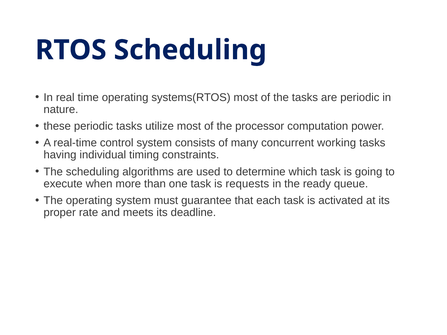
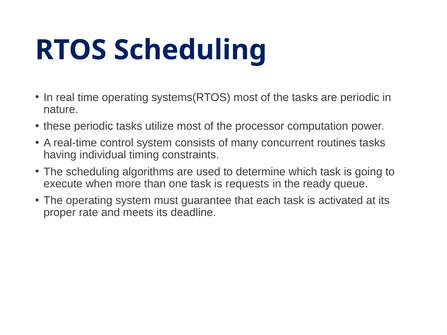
working: working -> routines
